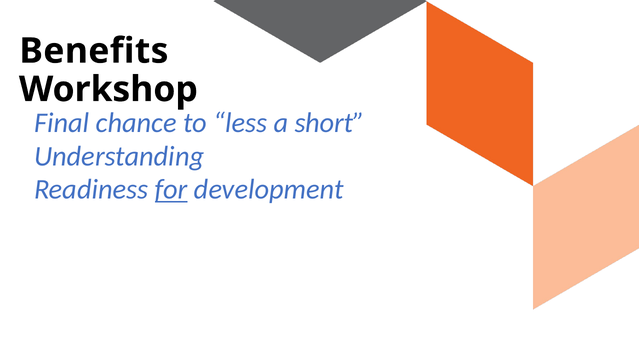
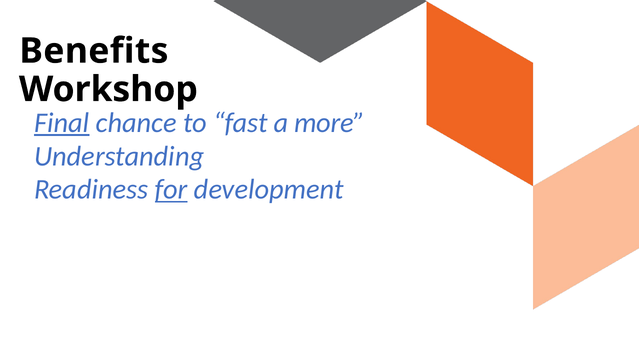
Final underline: none -> present
less: less -> fast
short: short -> more
